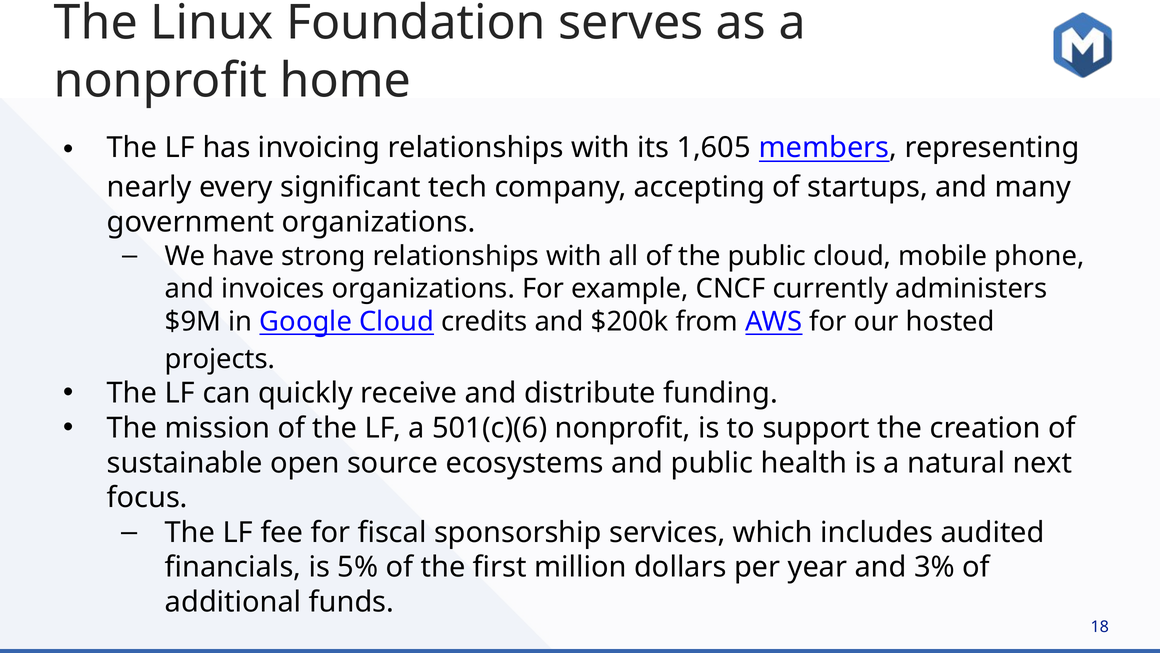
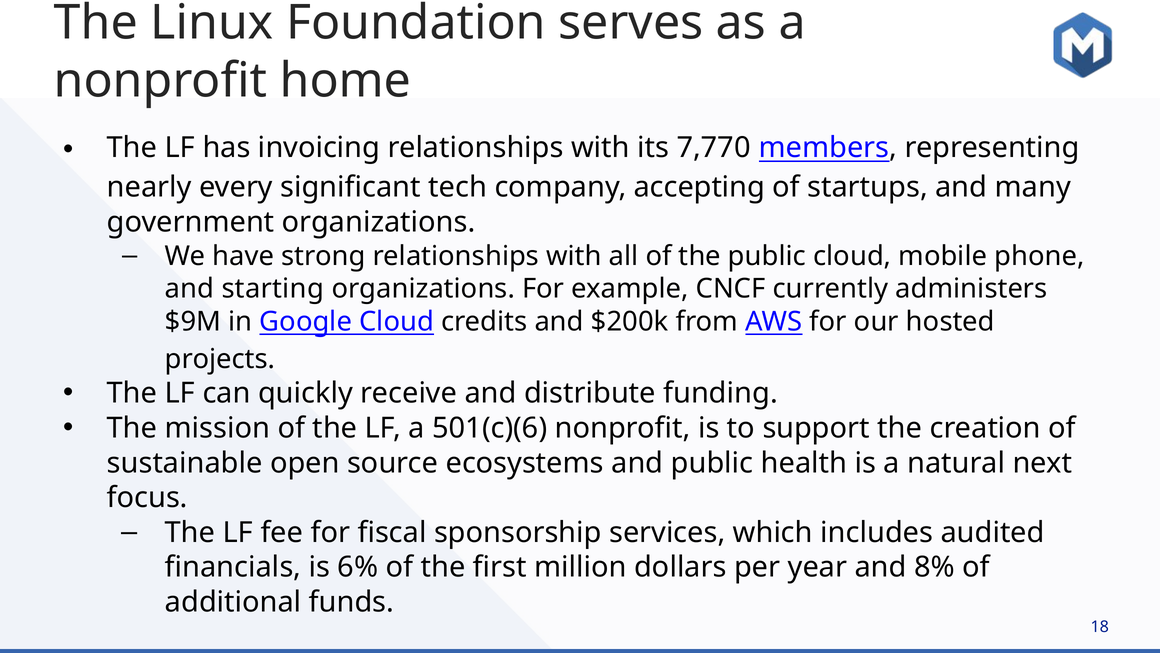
1,605: 1,605 -> 7,770
invoices: invoices -> starting
5%: 5% -> 6%
3%: 3% -> 8%
